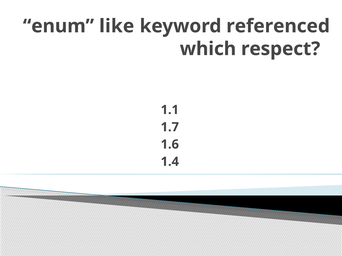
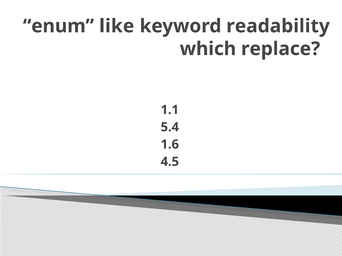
referenced: referenced -> readability
respect: respect -> replace
1.7: 1.7 -> 5.4
1.4: 1.4 -> 4.5
